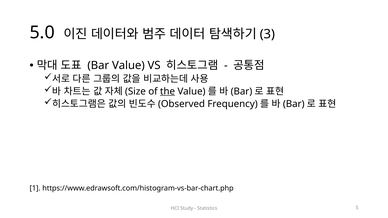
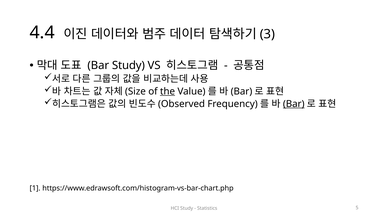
5.0: 5.0 -> 4.4
Bar Value: Value -> Study
Bar at (294, 104) underline: none -> present
